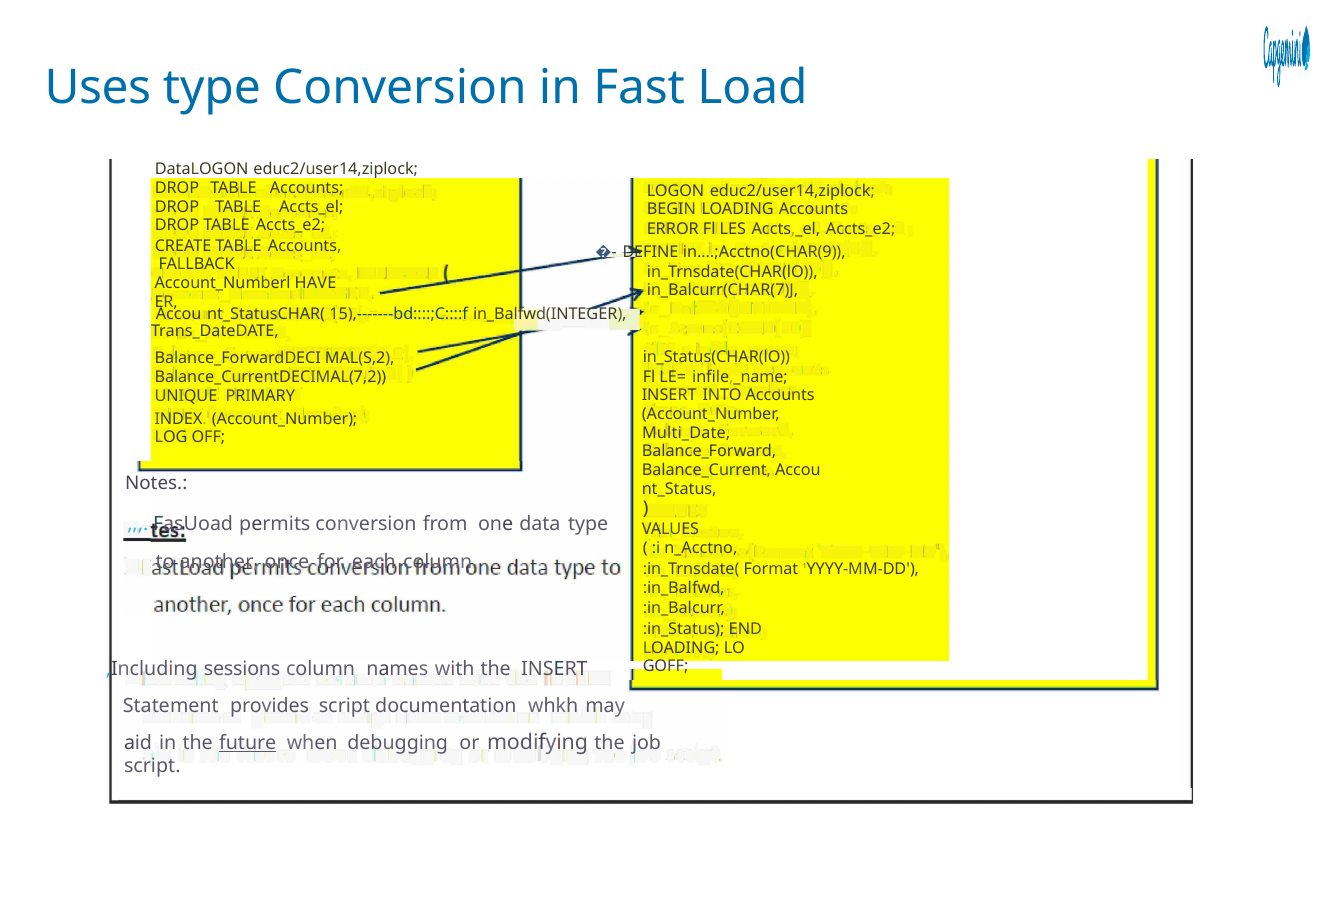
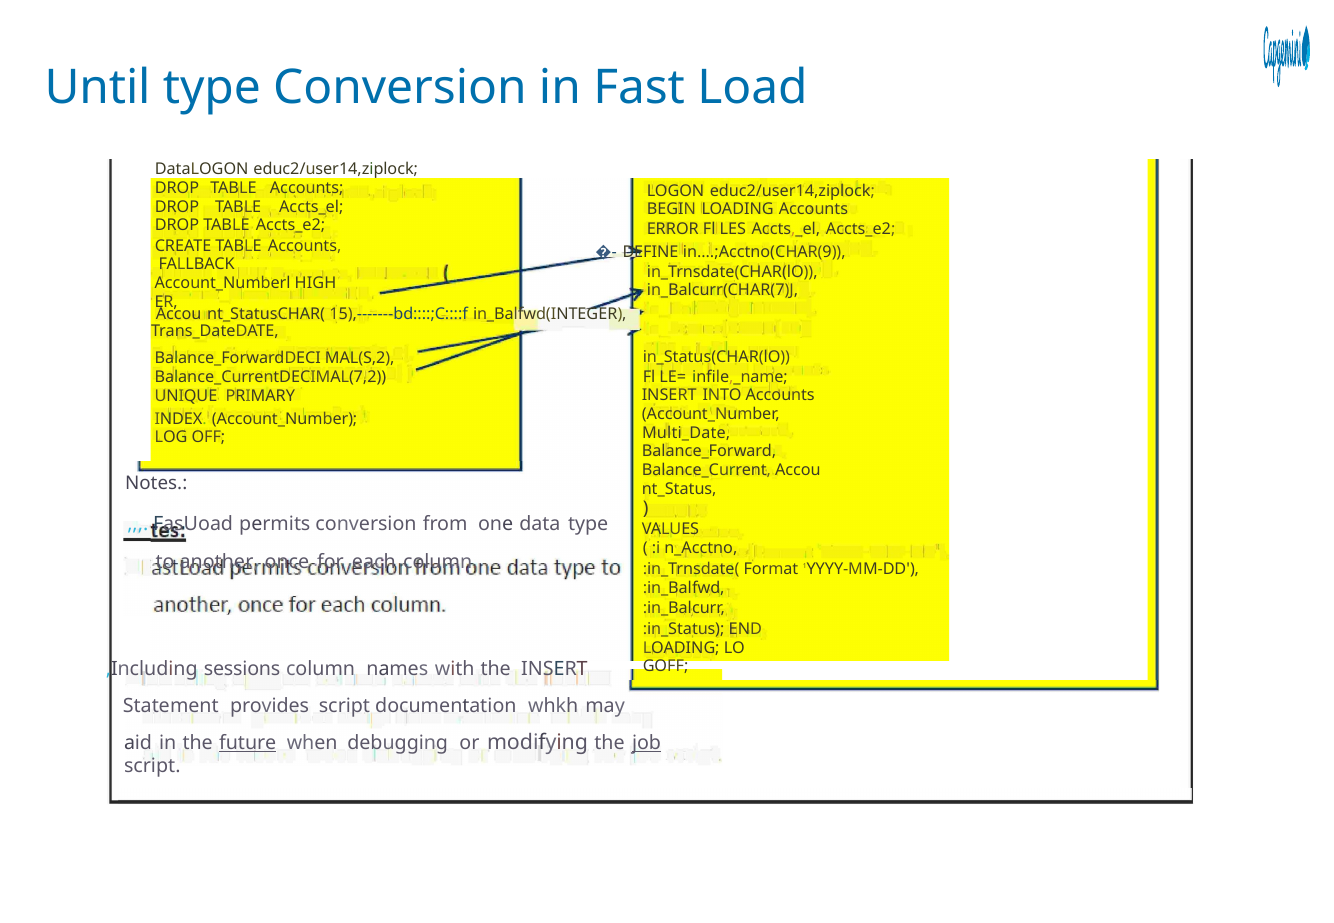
Uses: Uses -> Until
HAVE: HAVE -> HIGH
job underline: none -> present
